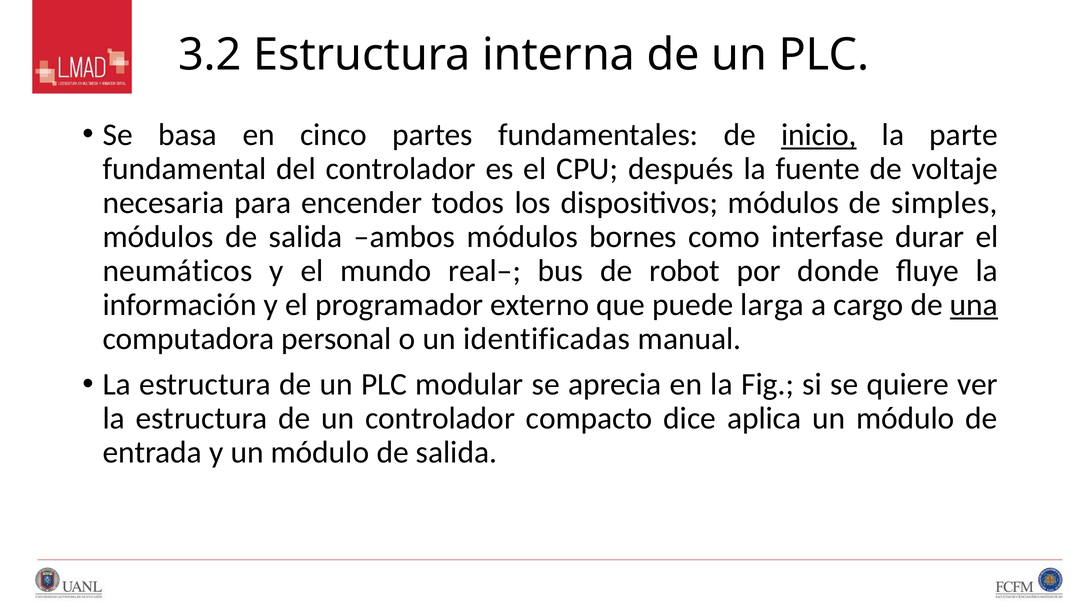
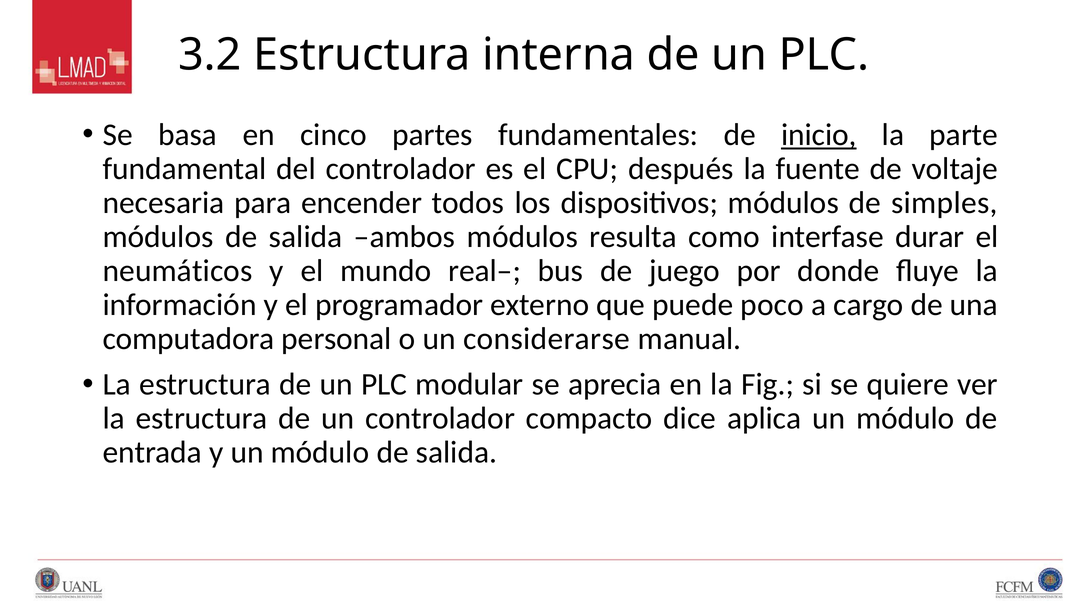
bornes: bornes -> resulta
robot: robot -> juego
larga: larga -> poco
una underline: present -> none
identificadas: identificadas -> considerarse
